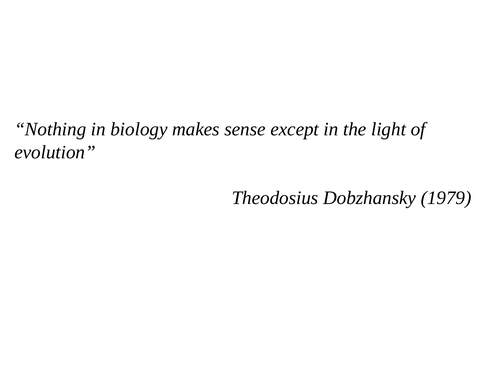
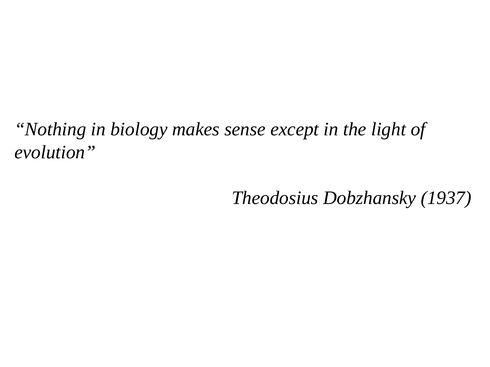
1979: 1979 -> 1937
